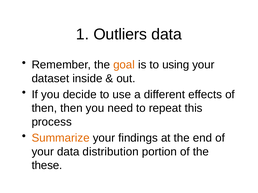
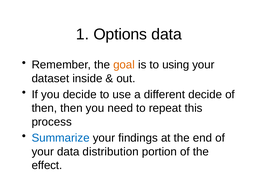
Outliers: Outliers -> Options
different effects: effects -> decide
Summarize colour: orange -> blue
these: these -> effect
